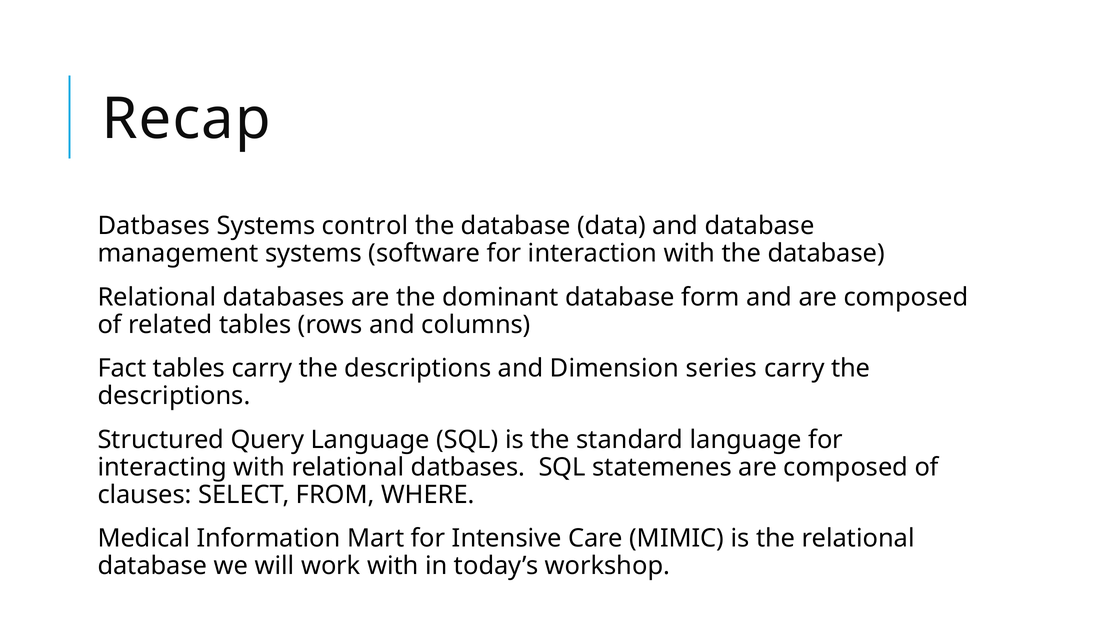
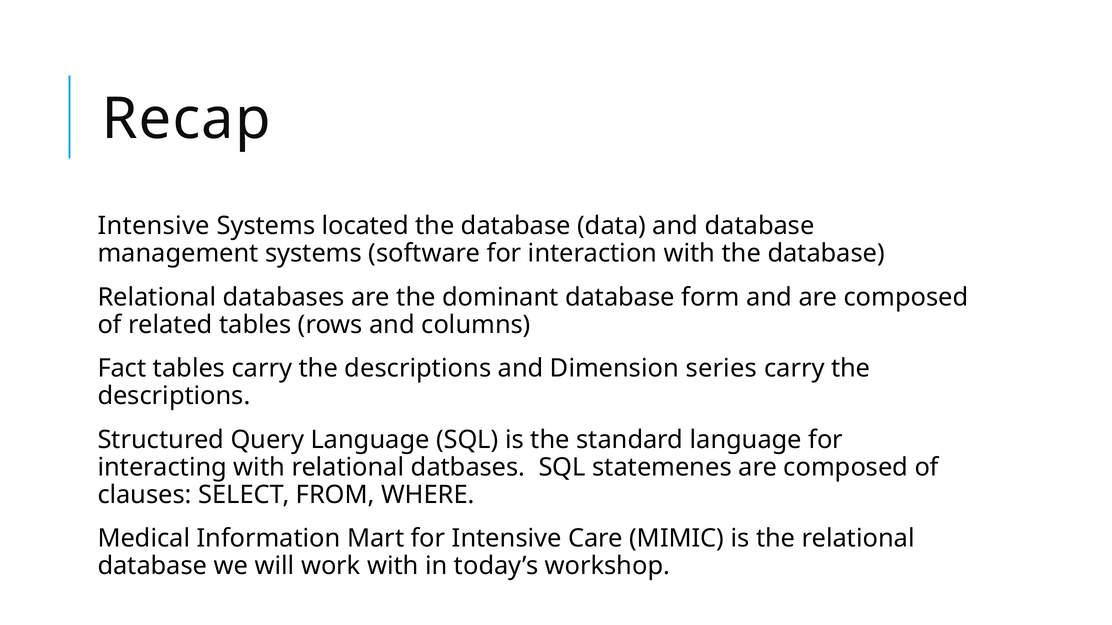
Datbases at (154, 226): Datbases -> Intensive
control: control -> located
